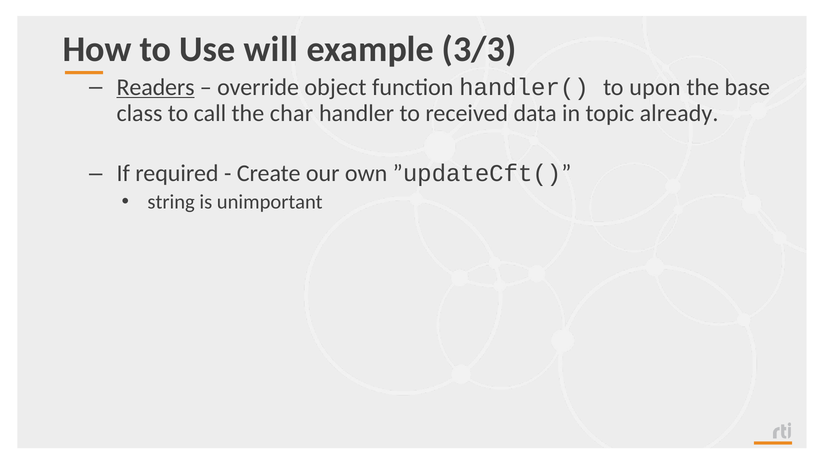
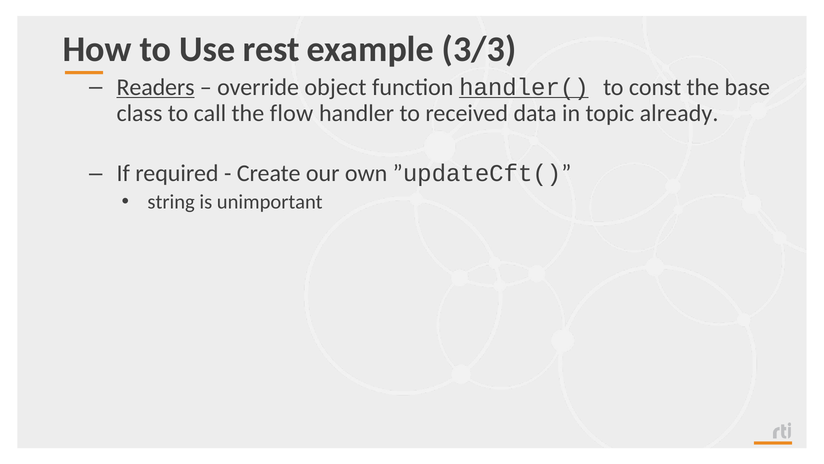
will: will -> rest
handler( underline: none -> present
upon: upon -> const
char: char -> flow
